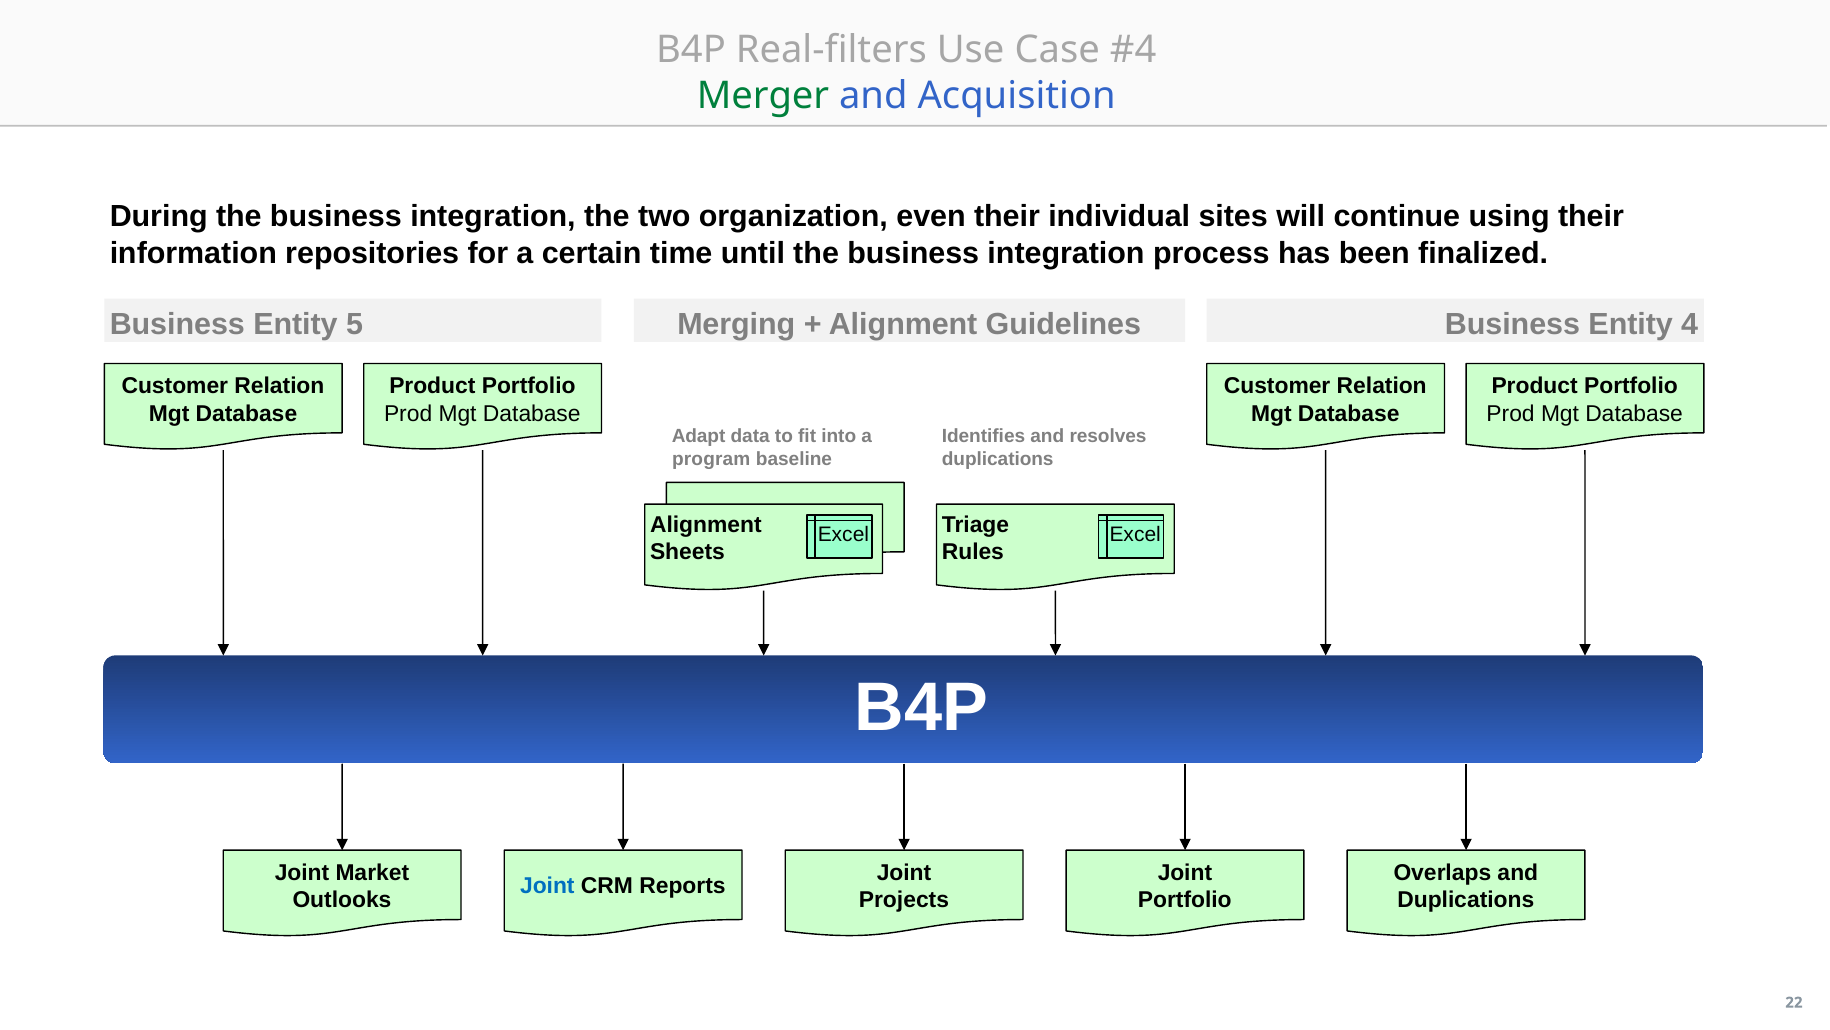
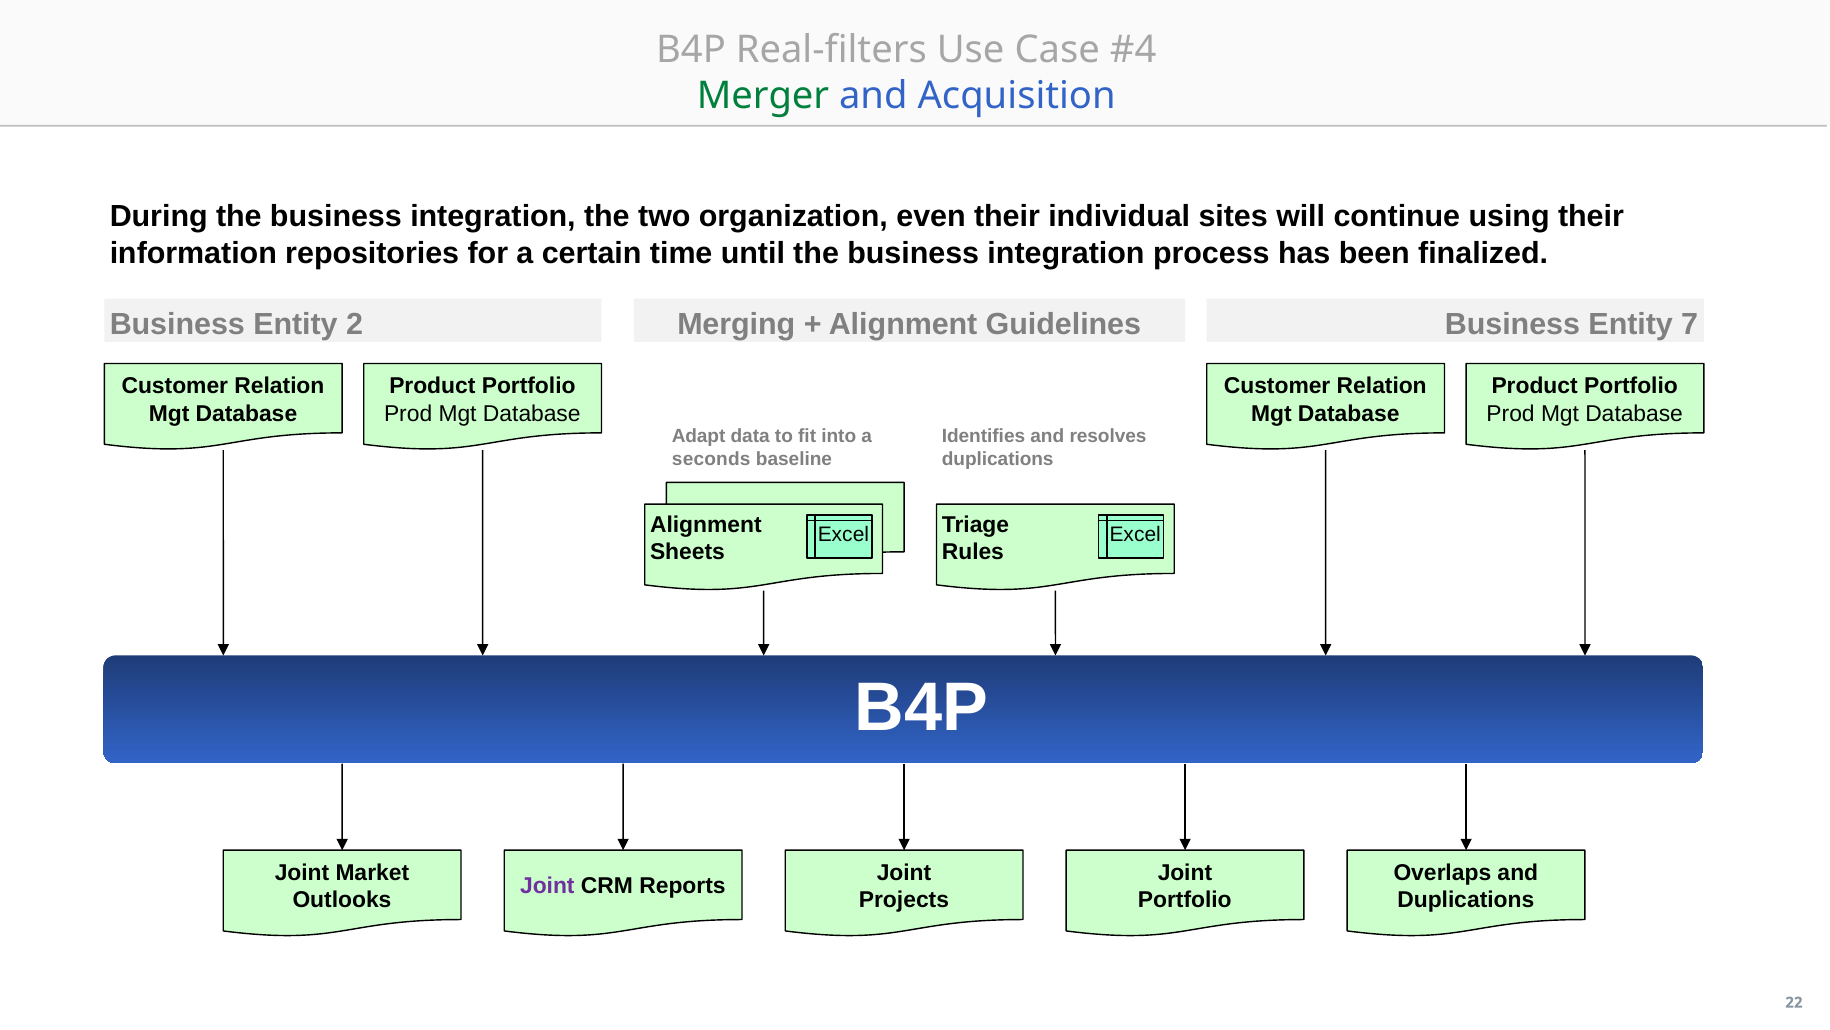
5: 5 -> 2
4: 4 -> 7
program: program -> seconds
Joint at (547, 886) colour: blue -> purple
